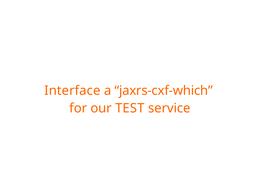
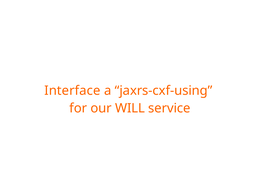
jaxrs-cxf-which: jaxrs-cxf-which -> jaxrs-cxf-using
TEST: TEST -> WILL
